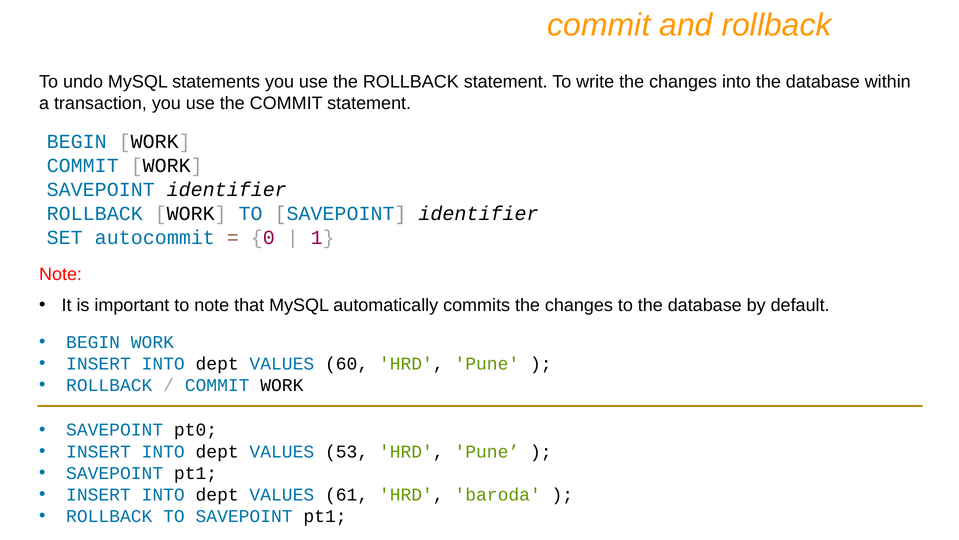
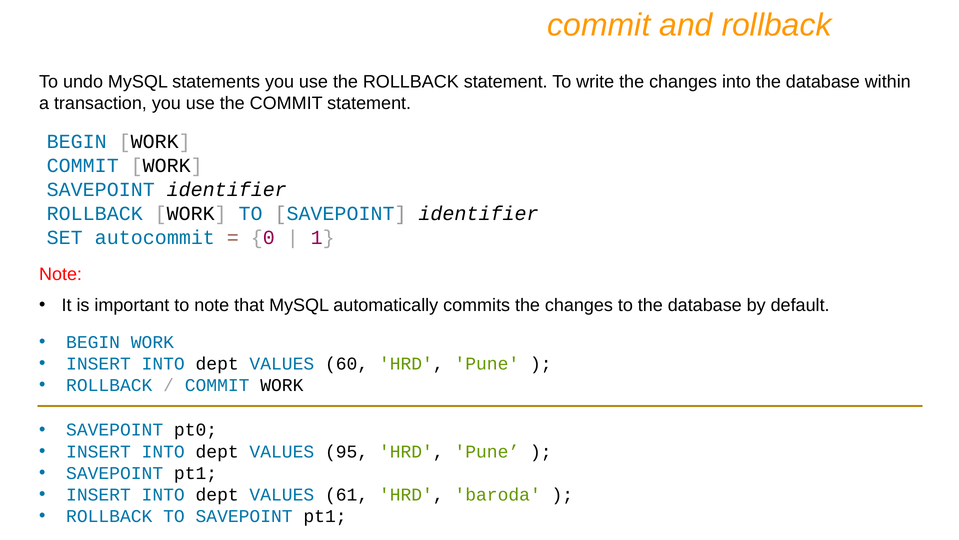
53: 53 -> 95
